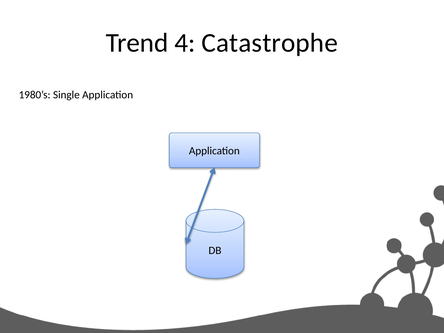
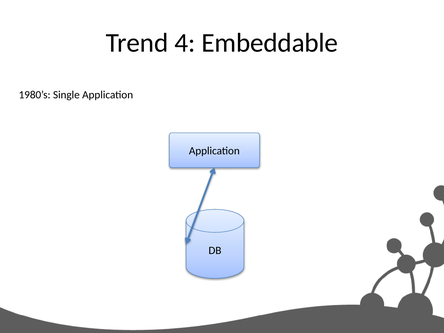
Catastrophe: Catastrophe -> Embeddable
